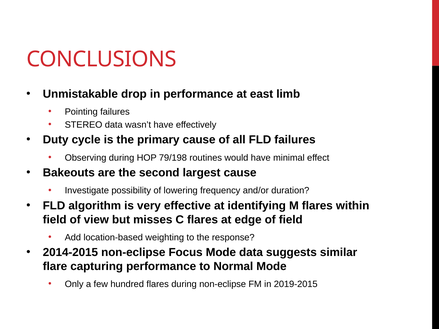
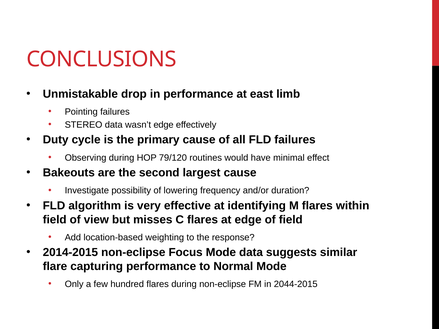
wasn’t have: have -> edge
79/198: 79/198 -> 79/120
2019-2015: 2019-2015 -> 2044-2015
